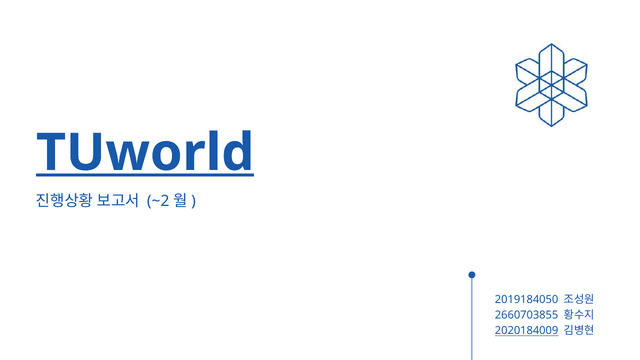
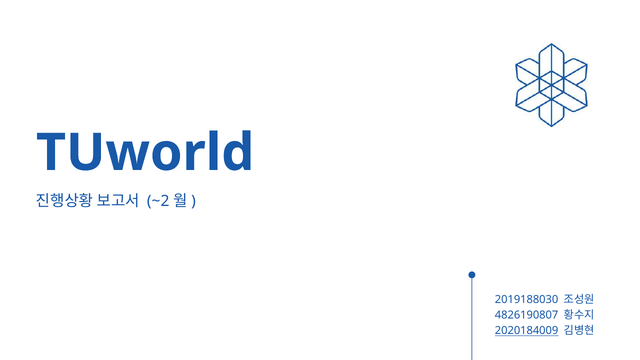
TUworld underline: present -> none
2019184050: 2019184050 -> 2019188030
2660703855: 2660703855 -> 4826190807
